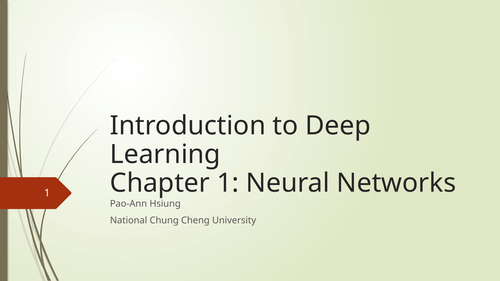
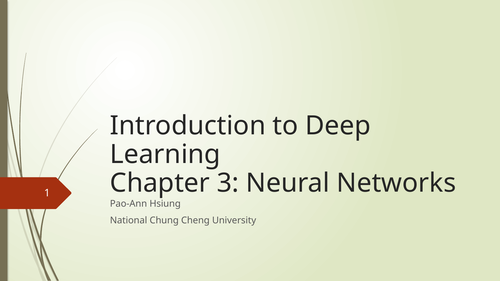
Chapter 1: 1 -> 3
